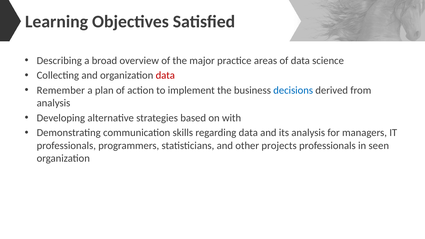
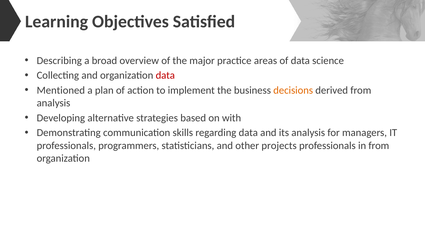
Remember: Remember -> Mentioned
decisions colour: blue -> orange
in seen: seen -> from
